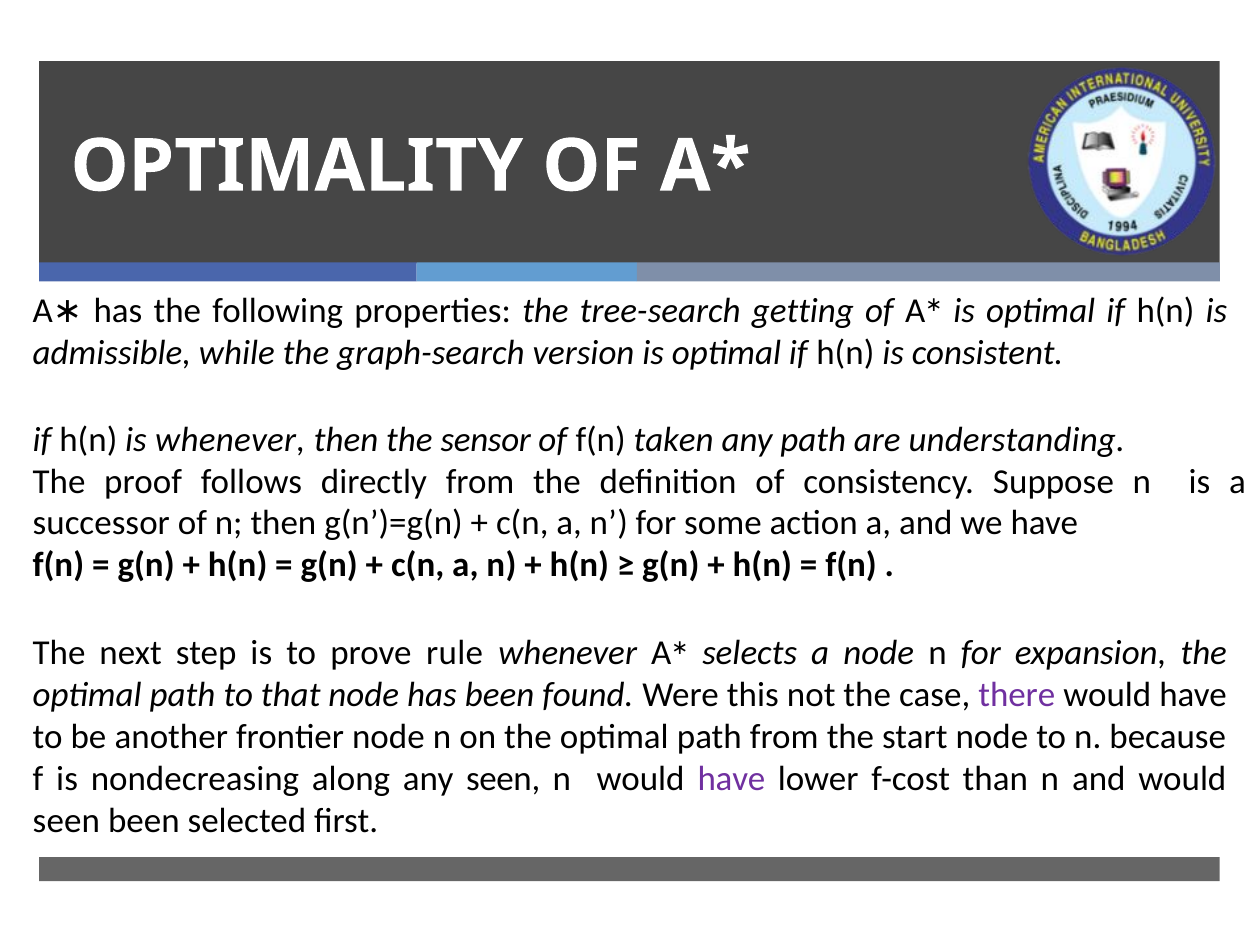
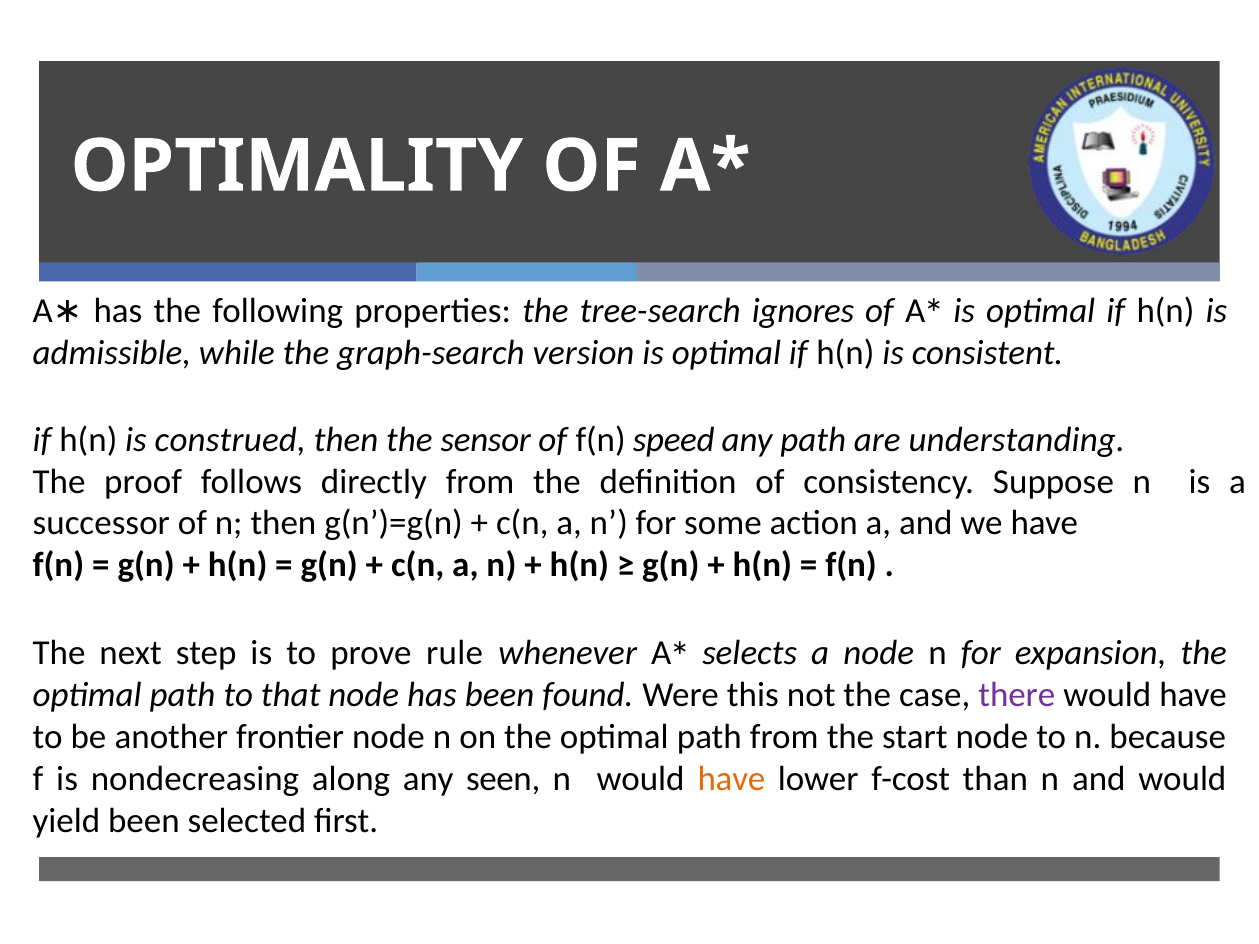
getting: getting -> ignores
is whenever: whenever -> construed
taken: taken -> speed
have at (731, 779) colour: purple -> orange
seen at (66, 821): seen -> yield
